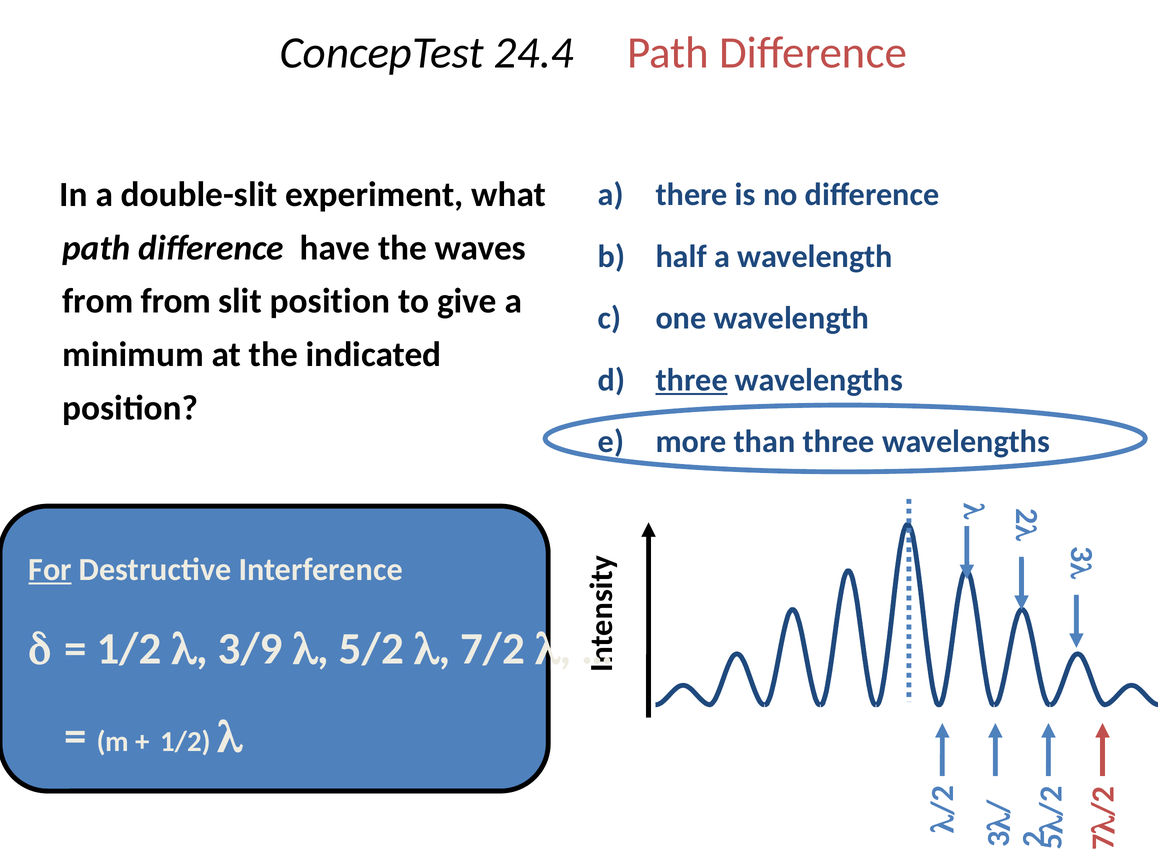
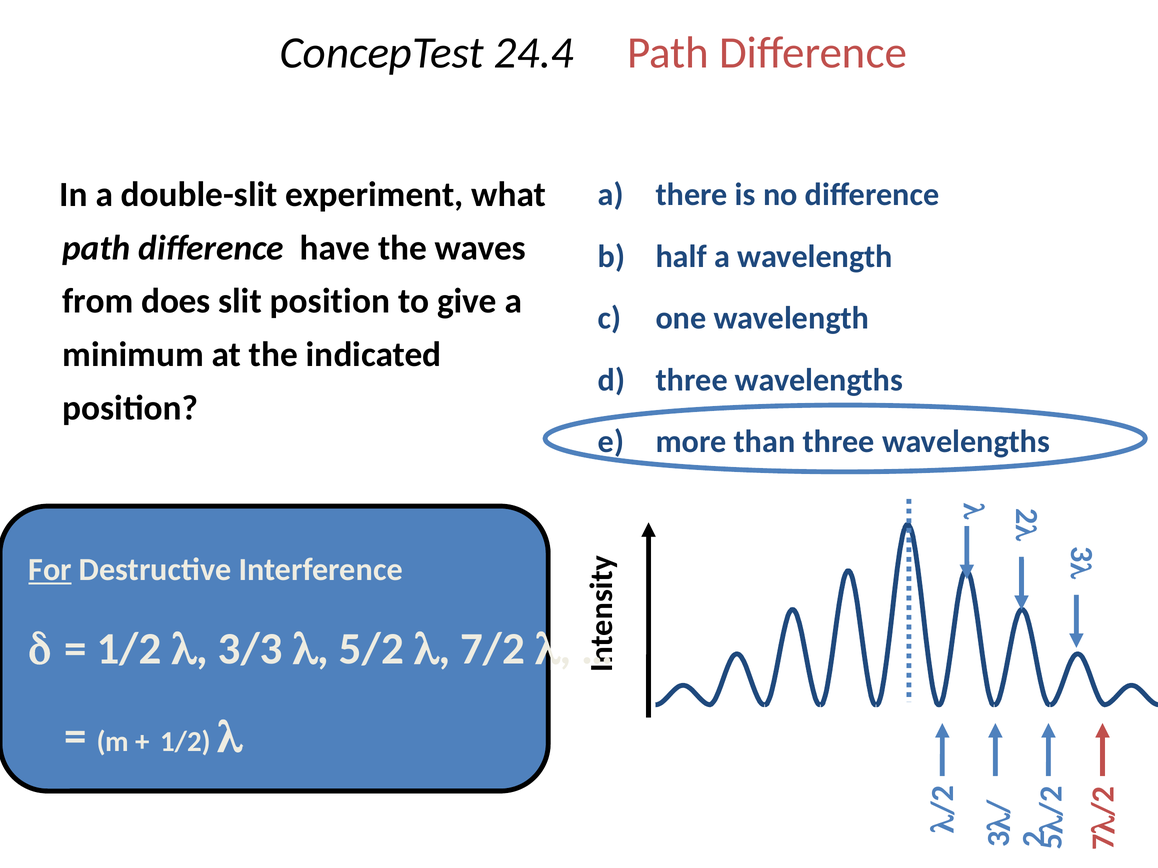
from from: from -> does
three at (692, 380) underline: present -> none
3/9: 3/9 -> 3/3
